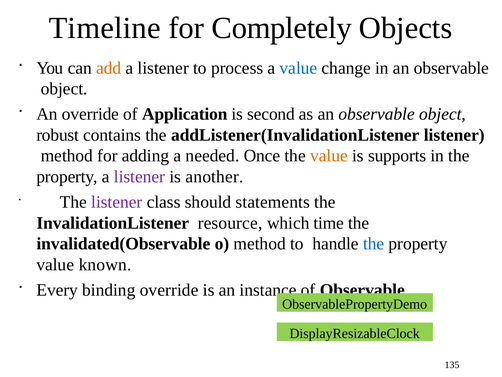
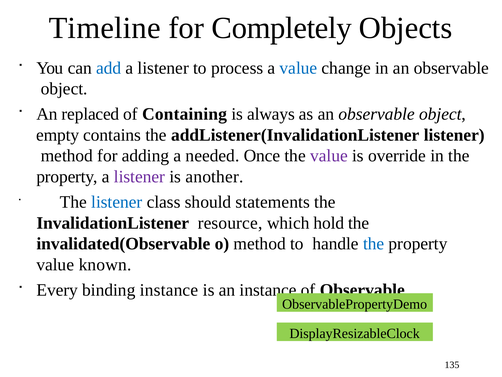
add colour: orange -> blue
An override: override -> replaced
Application: Application -> Containing
second: second -> always
robust: robust -> empty
value at (329, 156) colour: orange -> purple
supports: supports -> override
listener at (117, 202) colour: purple -> blue
time: time -> hold
binding override: override -> instance
